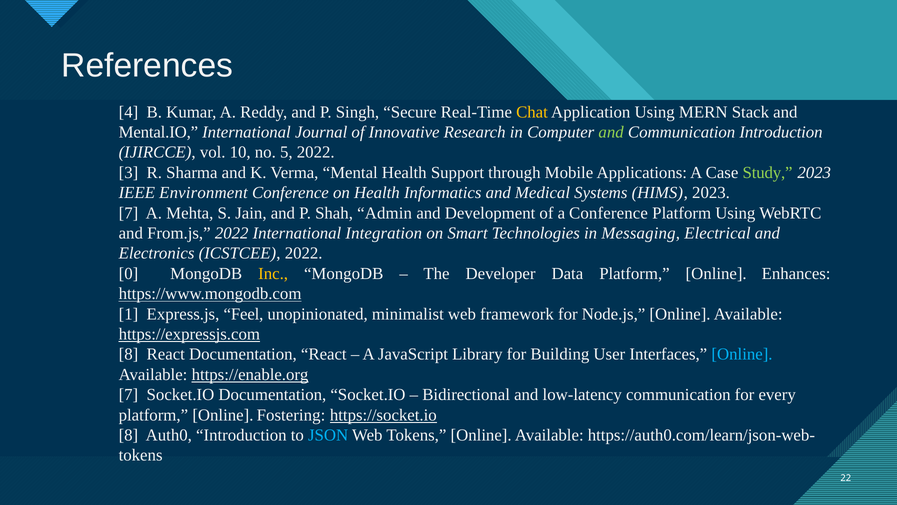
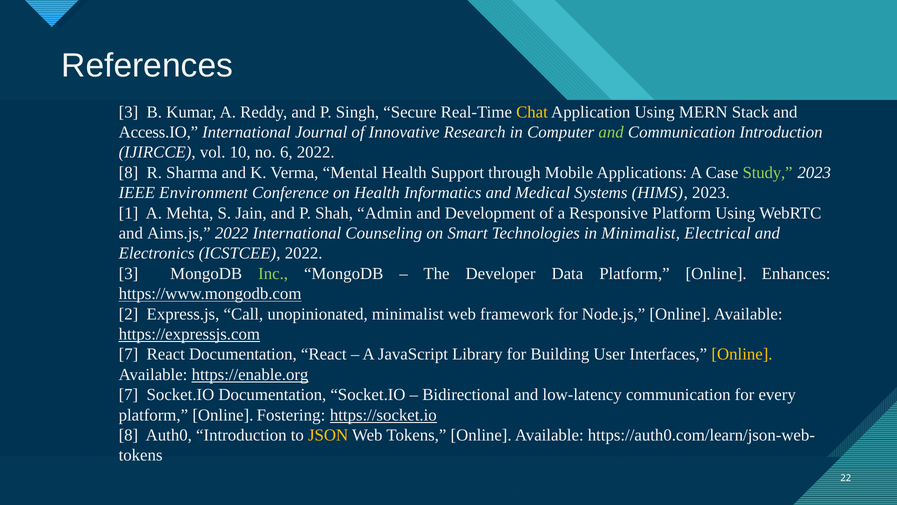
4 at (128, 112): 4 -> 3
Mental.IO: Mental.IO -> Access.IO
5: 5 -> 6
3 at (128, 172): 3 -> 8
7 at (128, 213): 7 -> 1
a Conference: Conference -> Responsive
From.js: From.js -> Aims.js
Integration: Integration -> Counseling
in Messaging: Messaging -> Minimalist
0 at (128, 273): 0 -> 3
Inc colour: yellow -> light green
1: 1 -> 2
Feel: Feel -> Call
8 at (128, 354): 8 -> 7
Online at (742, 354) colour: light blue -> yellow
JSON colour: light blue -> yellow
